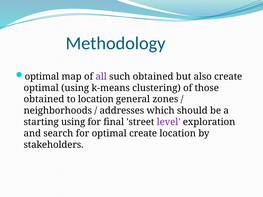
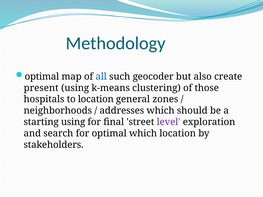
all colour: purple -> blue
such obtained: obtained -> geocoder
optimal at (41, 88): optimal -> present
obtained at (44, 99): obtained -> hospitals
optimal create: create -> which
